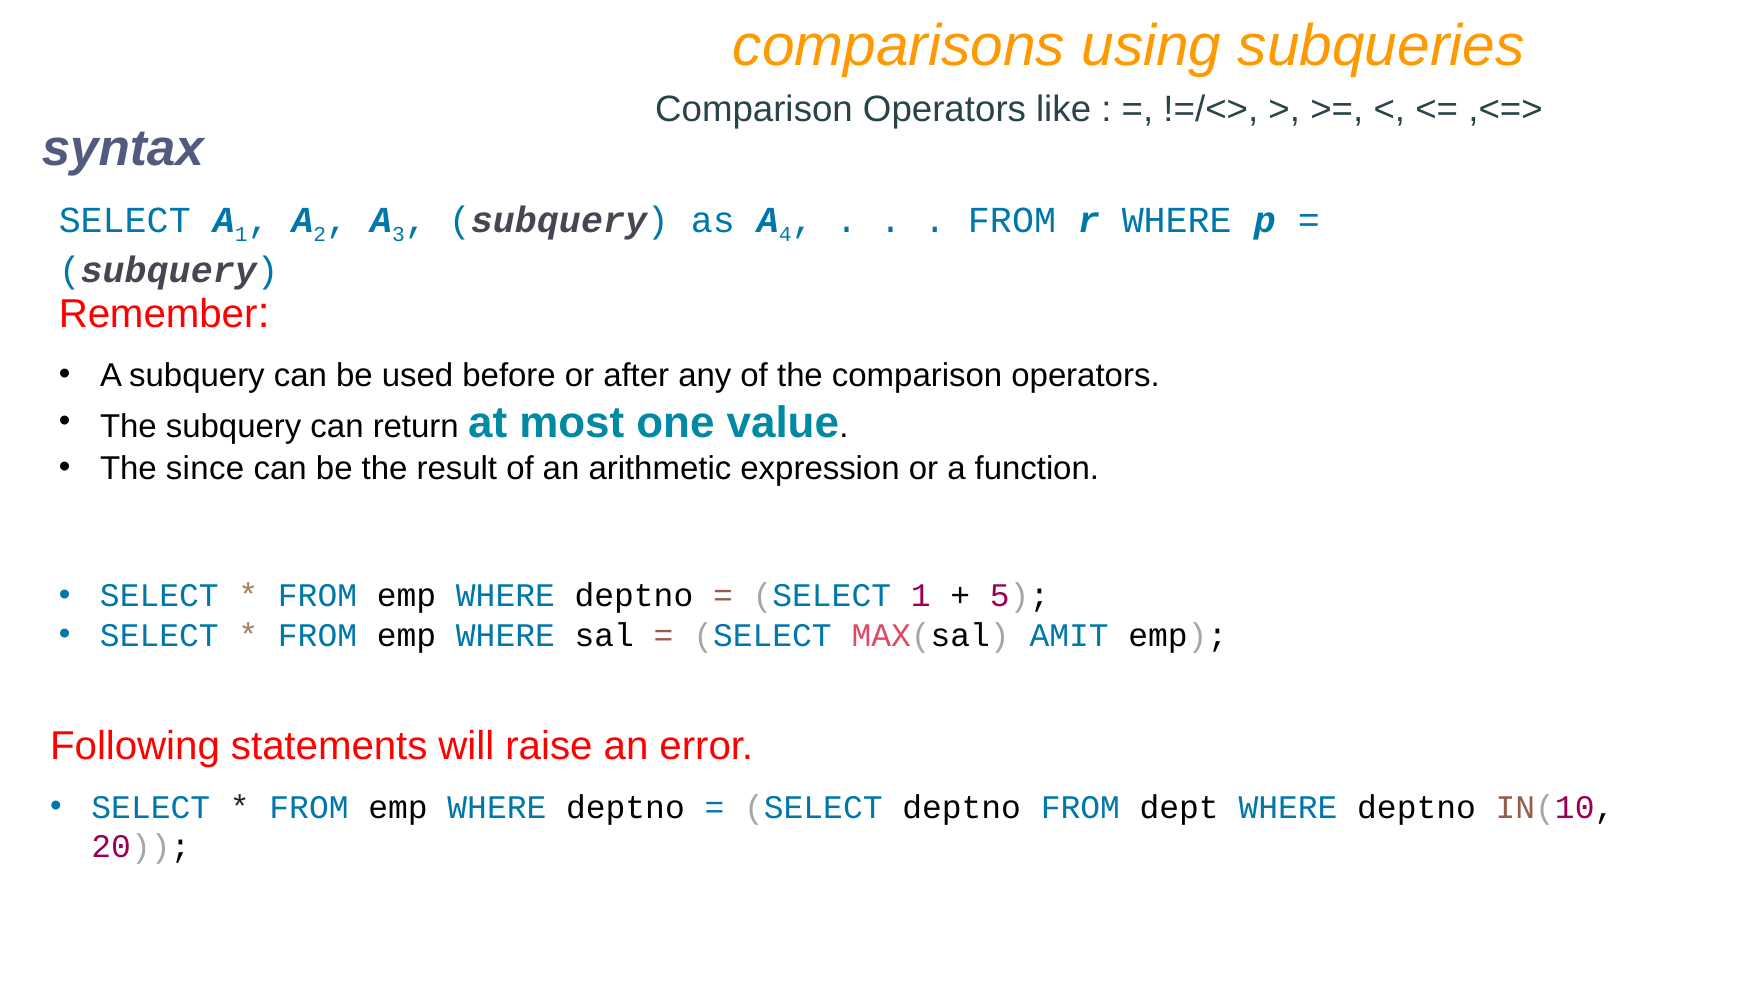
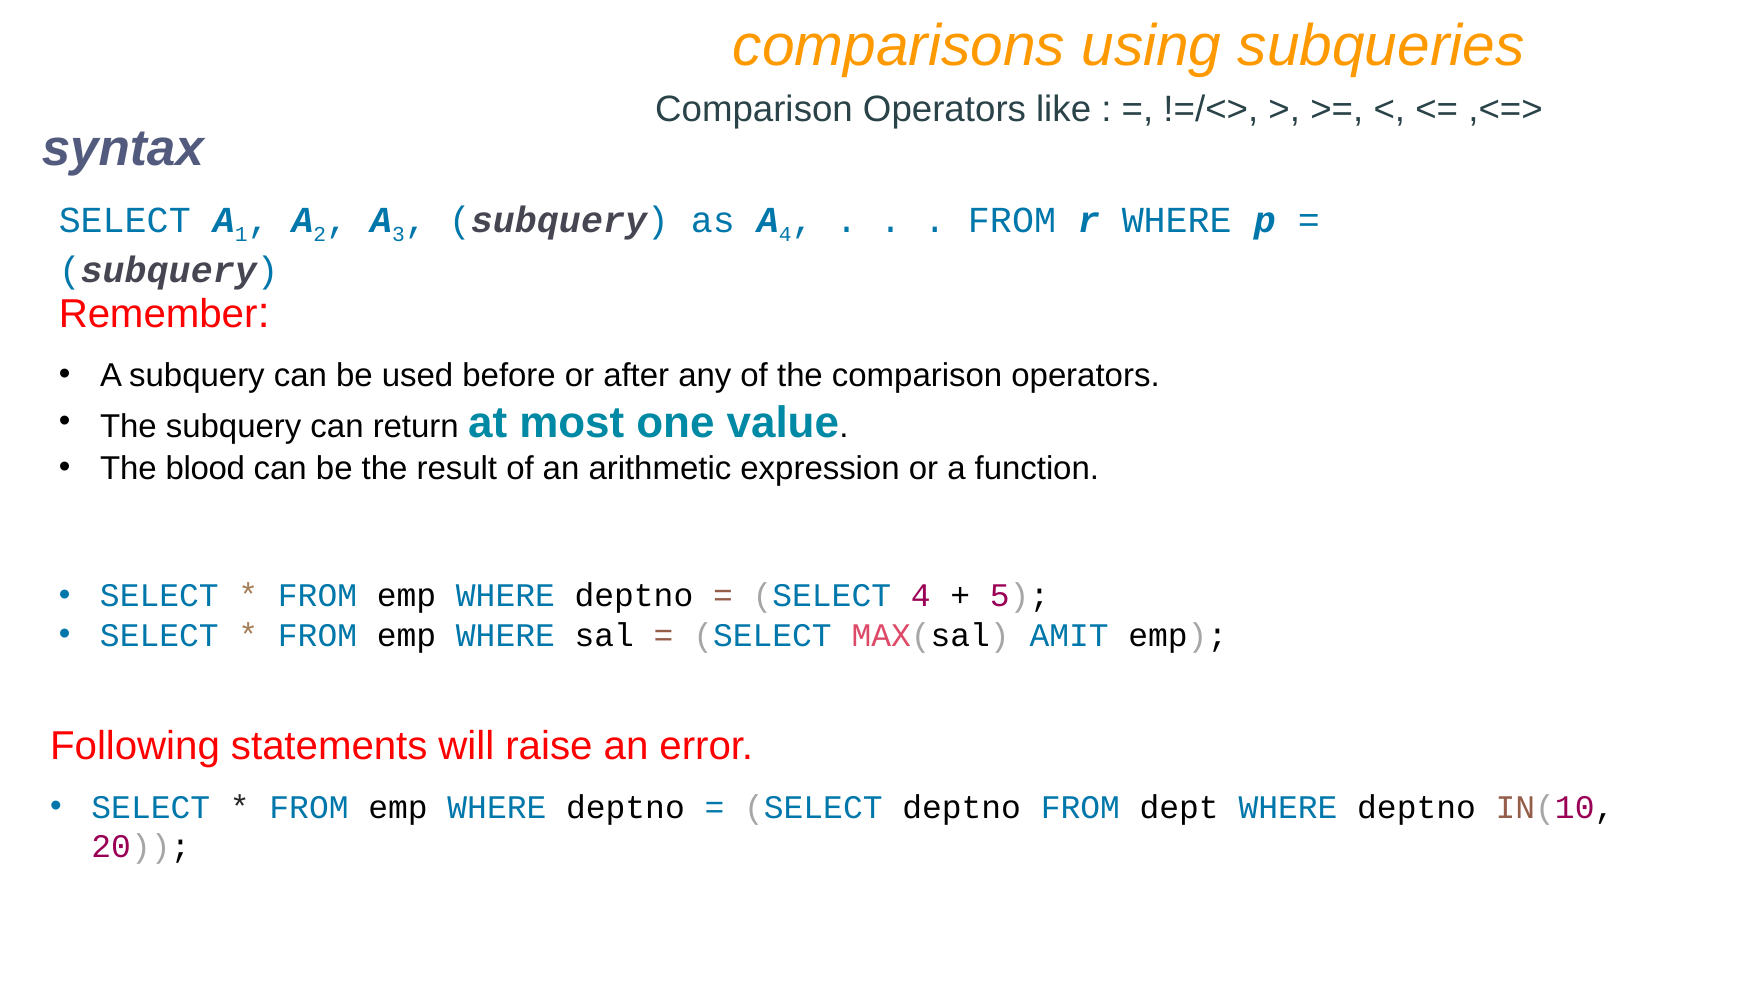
since: since -> blood
SELECT 1: 1 -> 4
